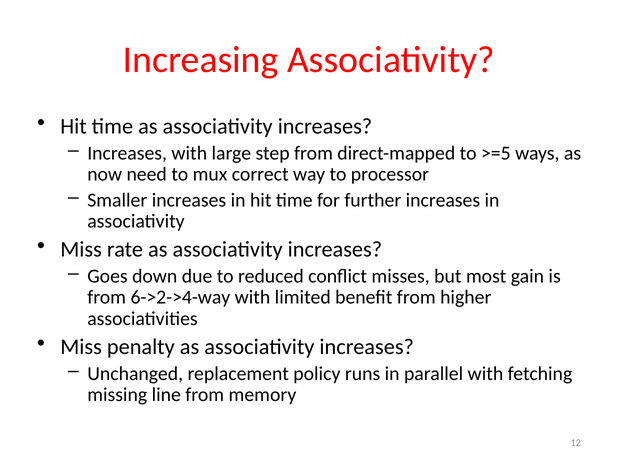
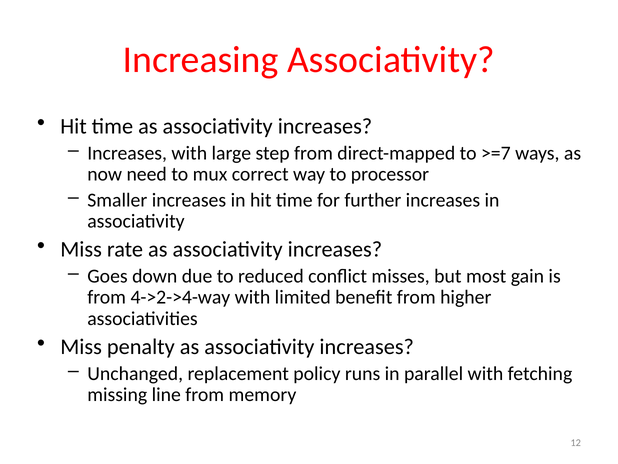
>=5: >=5 -> >=7
6->2->4-way: 6->2->4-way -> 4->2->4-way
